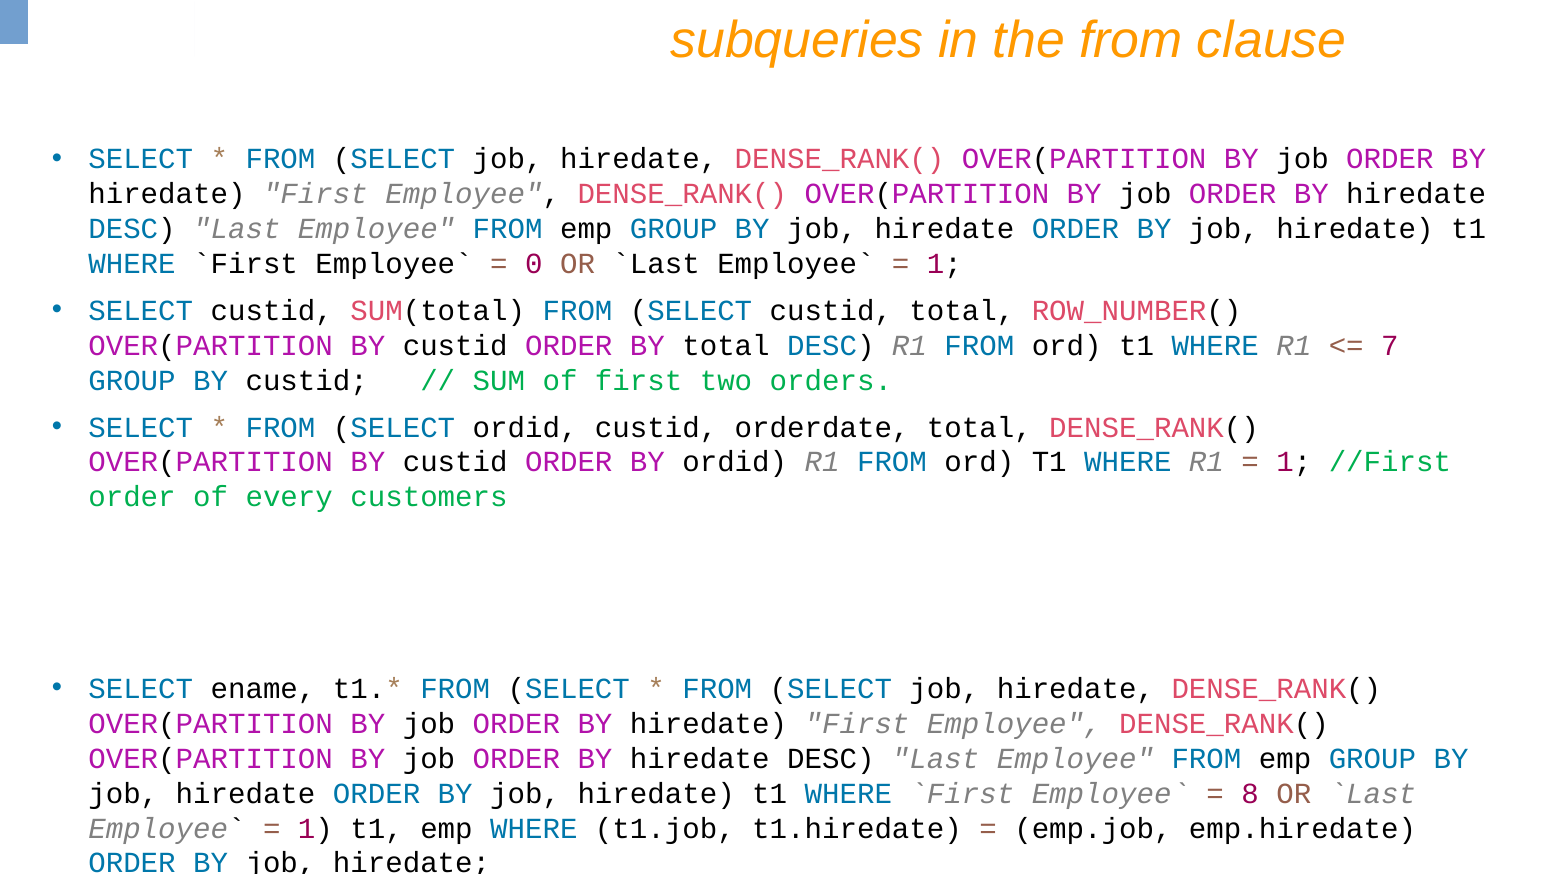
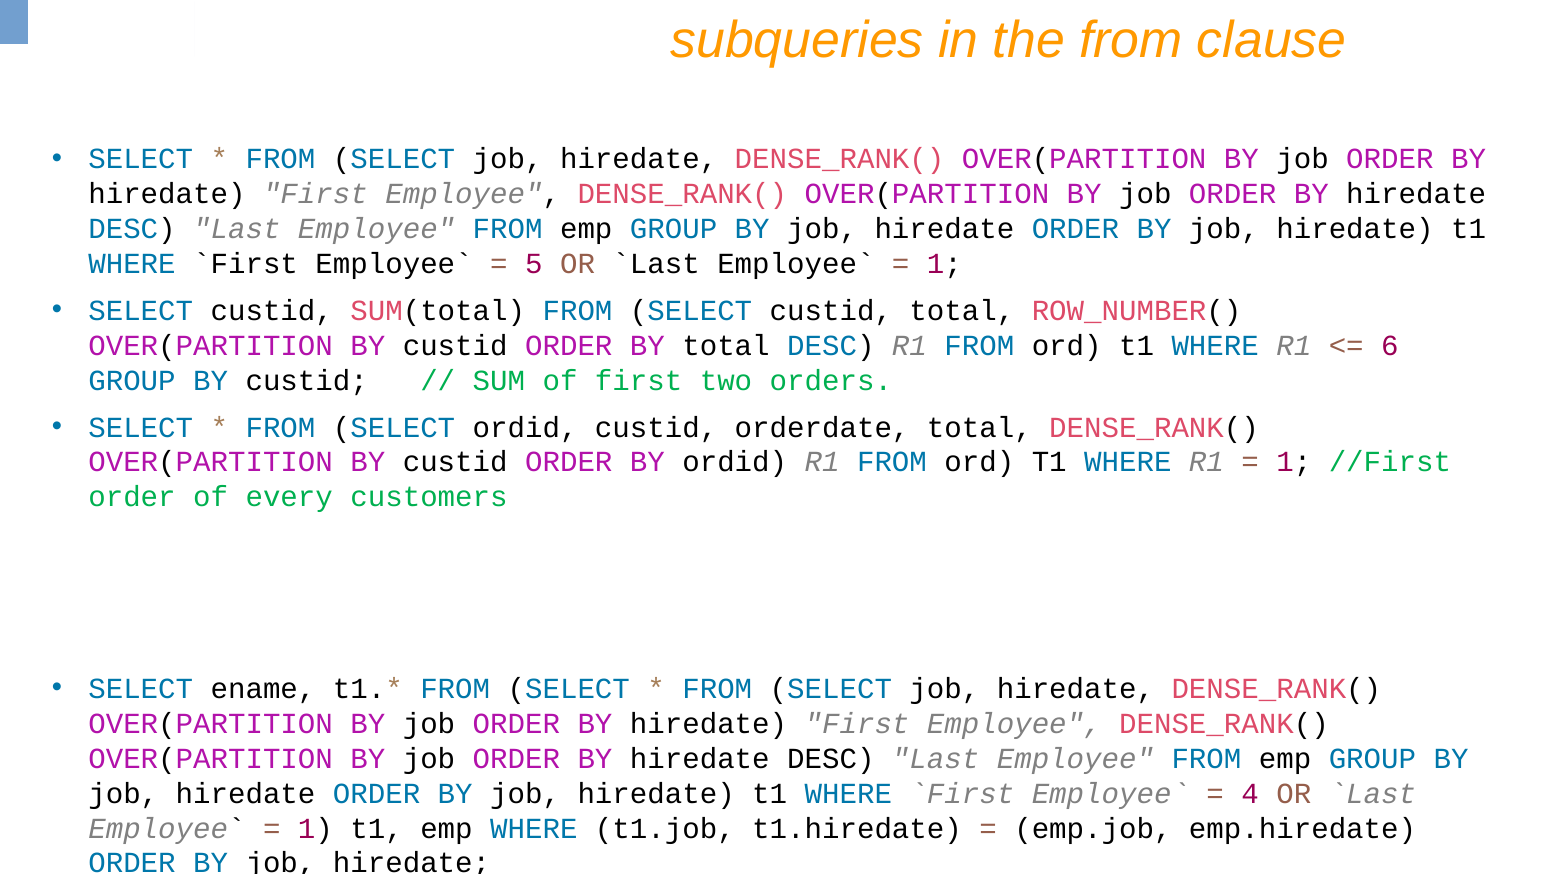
0: 0 -> 5
7: 7 -> 6
8: 8 -> 4
